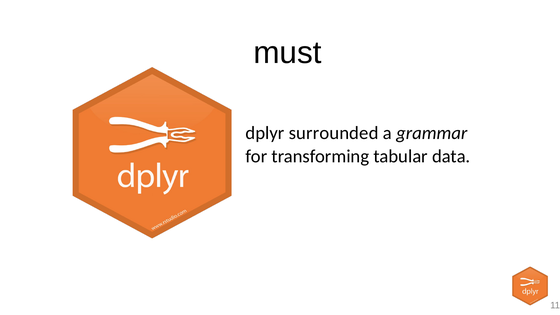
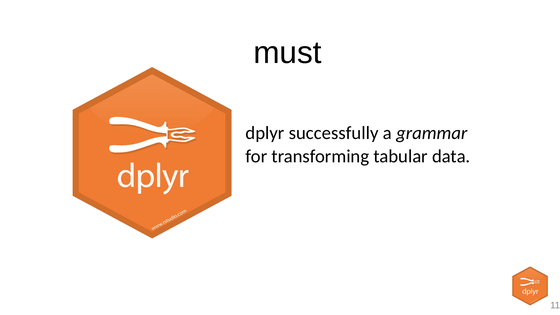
surrounded: surrounded -> successfully
